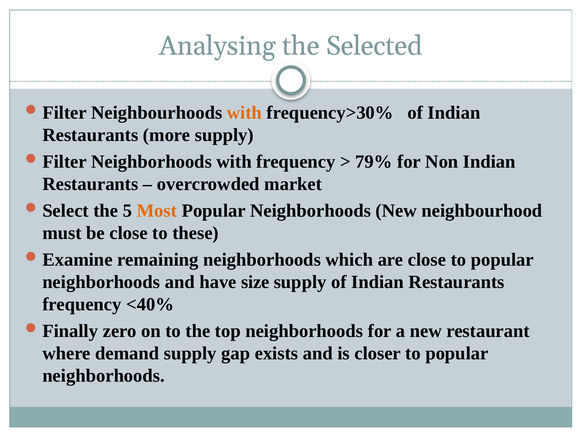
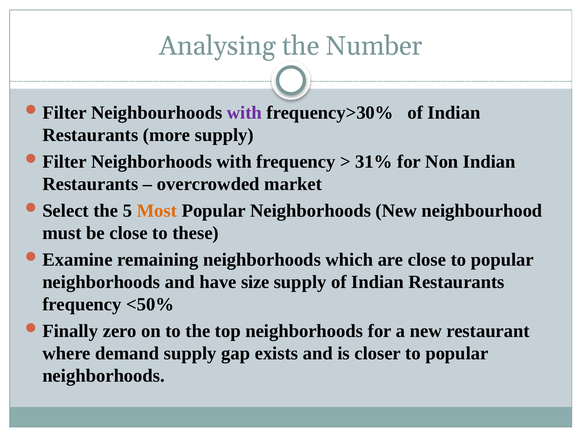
Selected: Selected -> Number
with at (244, 113) colour: orange -> purple
79%: 79% -> 31%
<40%: <40% -> <50%
